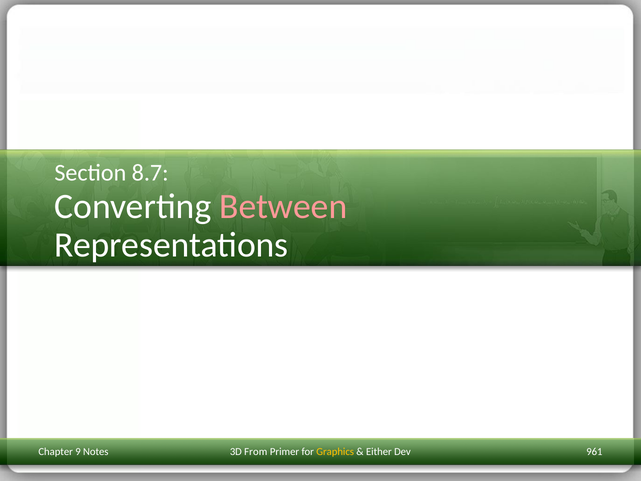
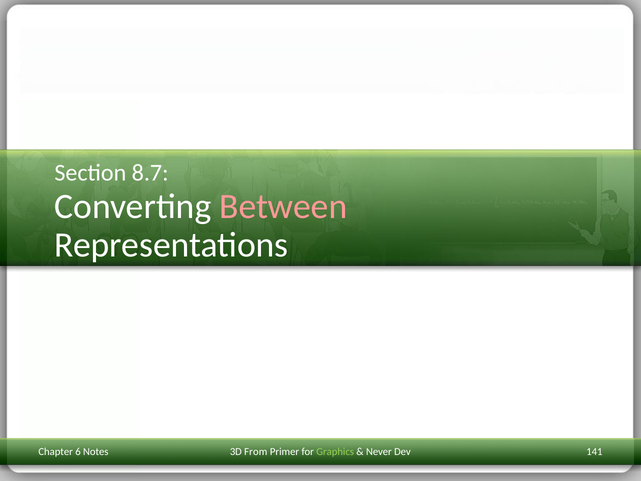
9: 9 -> 6
Graphics colour: yellow -> light green
Either: Either -> Never
961: 961 -> 141
